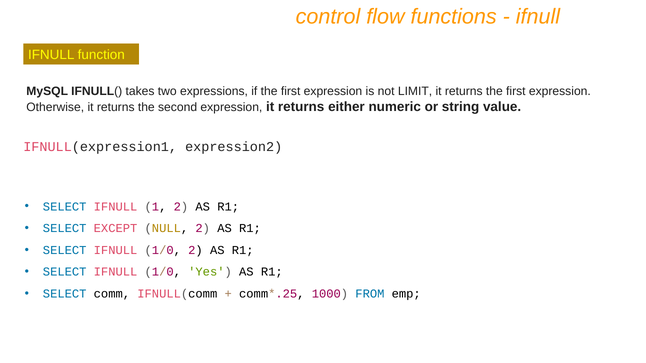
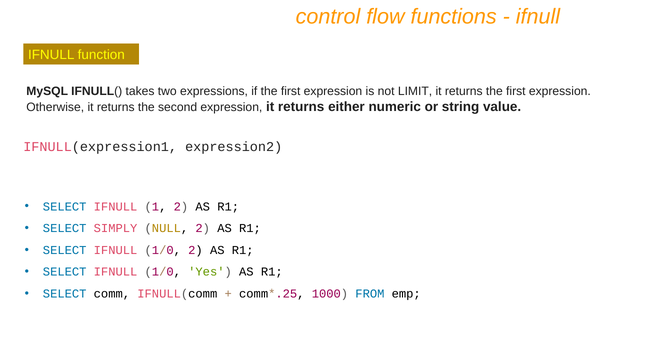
EXCEPT: EXCEPT -> SIMPLY
